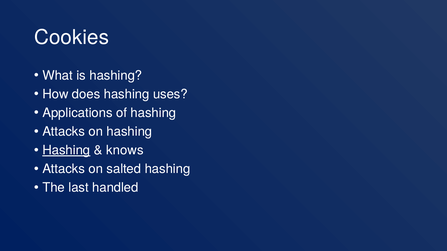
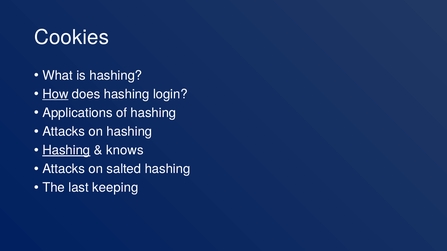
How underline: none -> present
uses: uses -> login
handled: handled -> keeping
